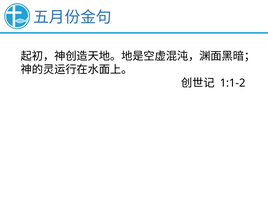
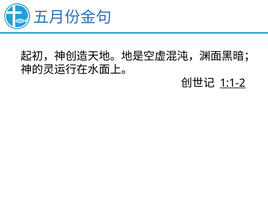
1:1-2 underline: none -> present
